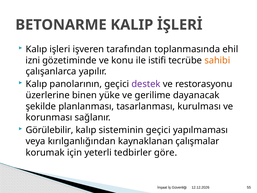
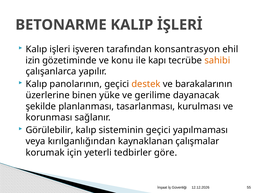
toplanmasında: toplanmasında -> konsantrasyon
izni: izni -> izin
istifi: istifi -> kapı
destek colour: purple -> orange
restorasyonu: restorasyonu -> barakalarının
